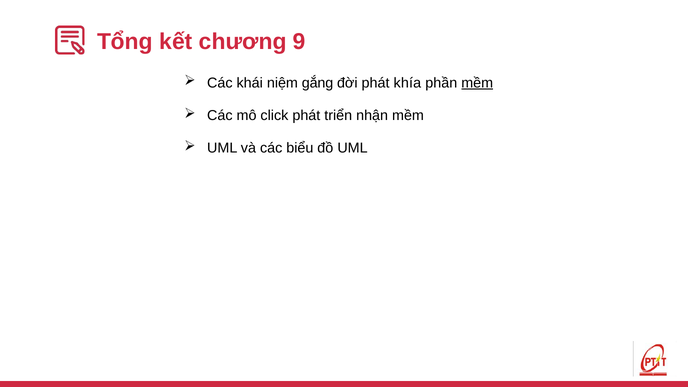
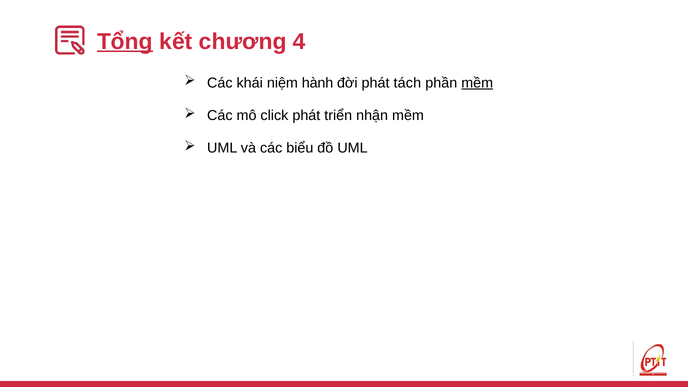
Tổng underline: none -> present
9: 9 -> 4
gắng: gắng -> hành
khía: khía -> tách
